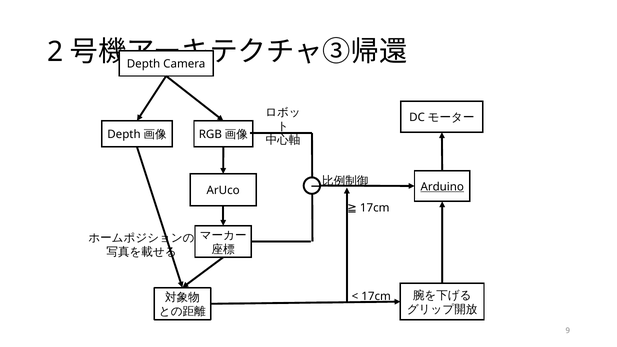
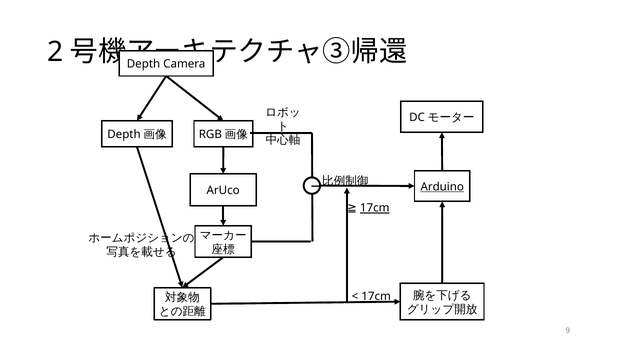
17cm at (375, 208) underline: none -> present
